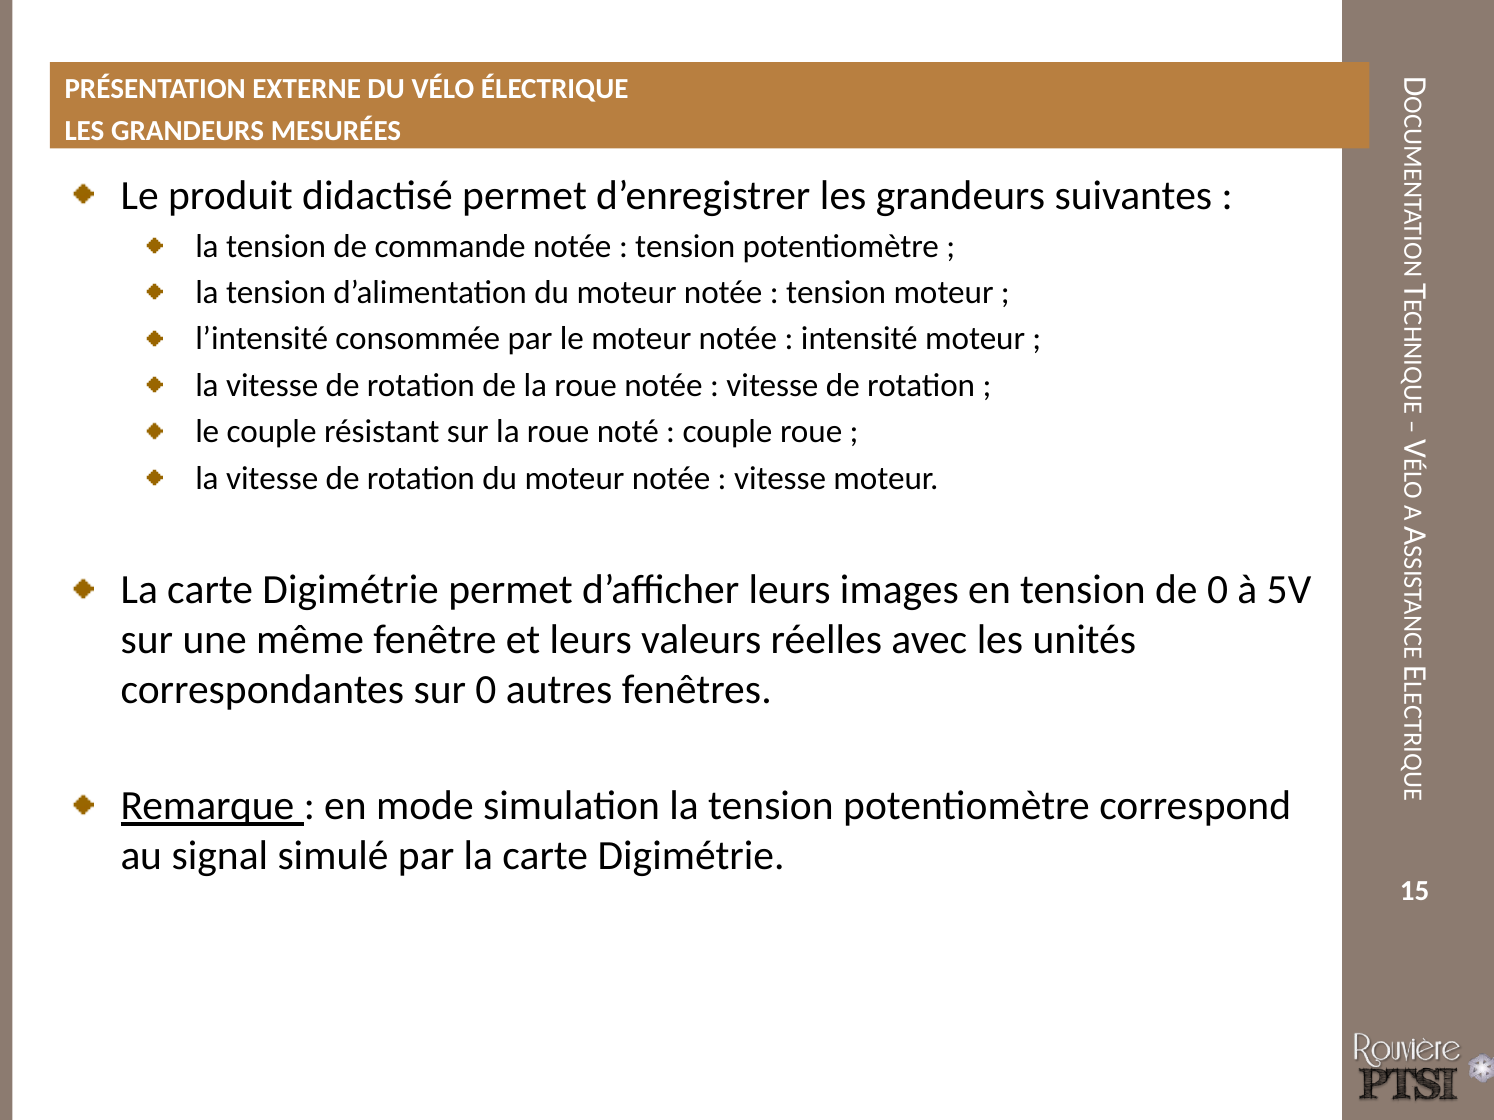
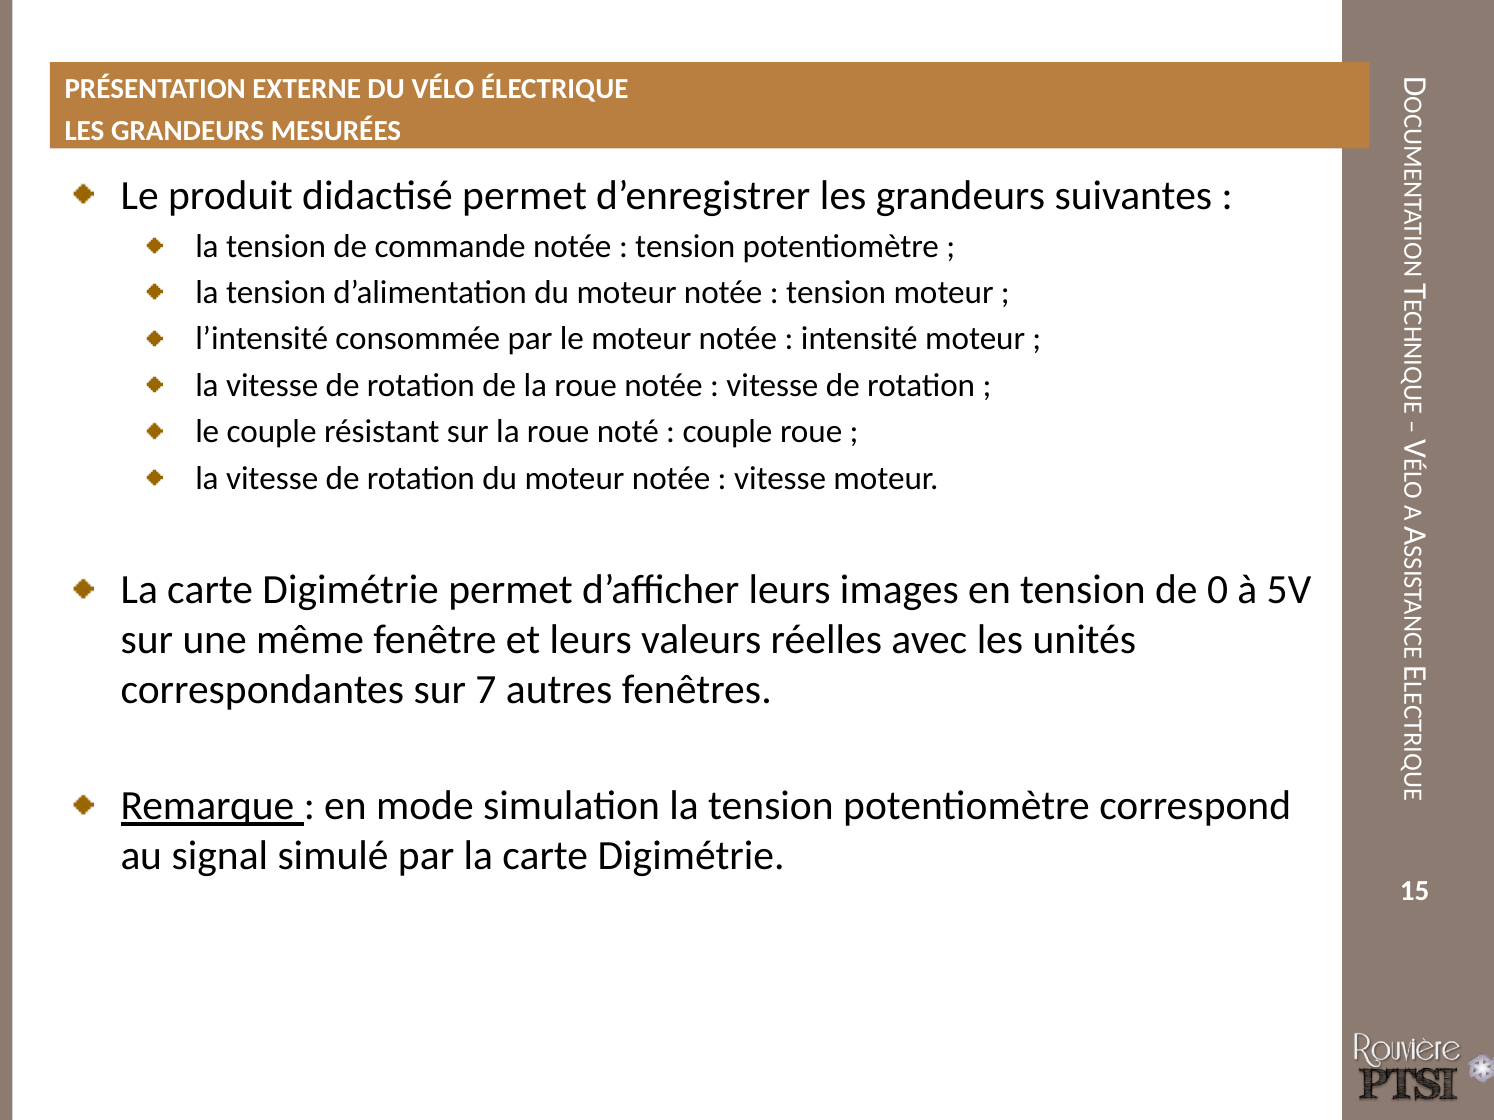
sur 0: 0 -> 7
